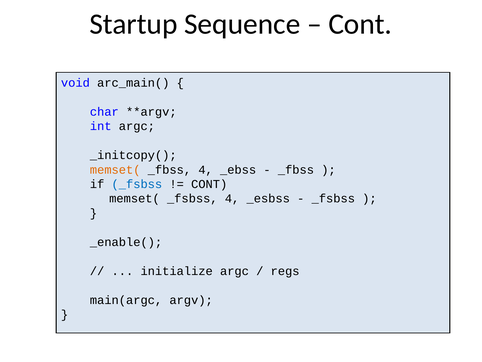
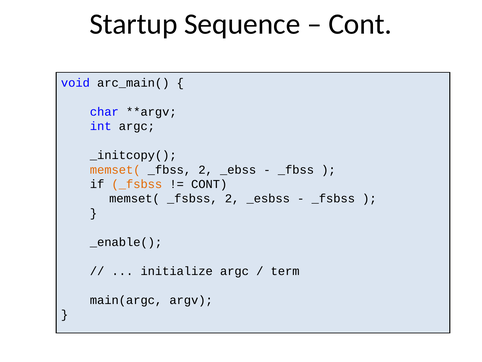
_fbss 4: 4 -> 2
_fsbss at (137, 184) colour: blue -> orange
_fsbss 4: 4 -> 2
regs: regs -> term
